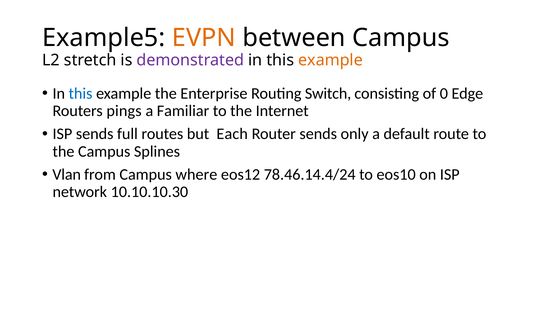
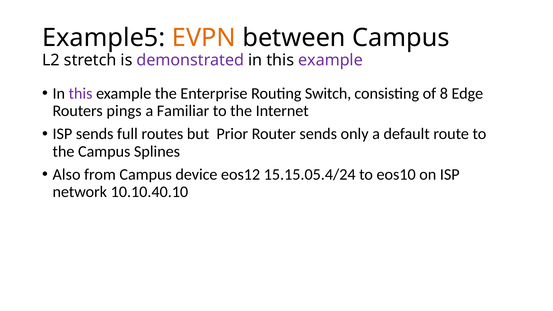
example at (331, 60) colour: orange -> purple
this at (81, 93) colour: blue -> purple
0: 0 -> 8
Each: Each -> Prior
Vlan: Vlan -> Also
where: where -> device
78.46.14.4/24: 78.46.14.4/24 -> 15.15.05.4/24
10.10.10.30: 10.10.10.30 -> 10.10.40.10
